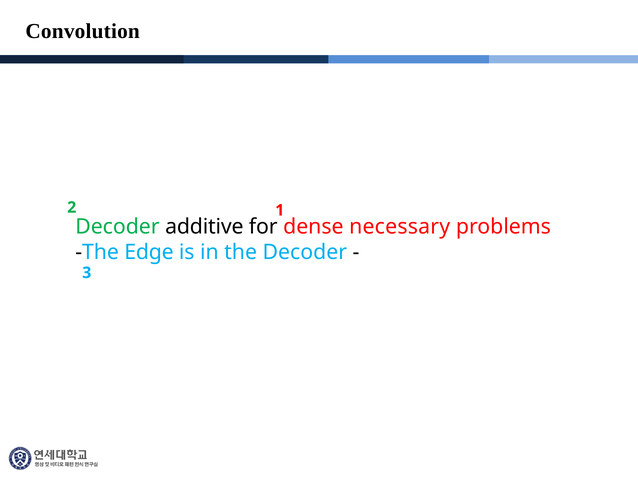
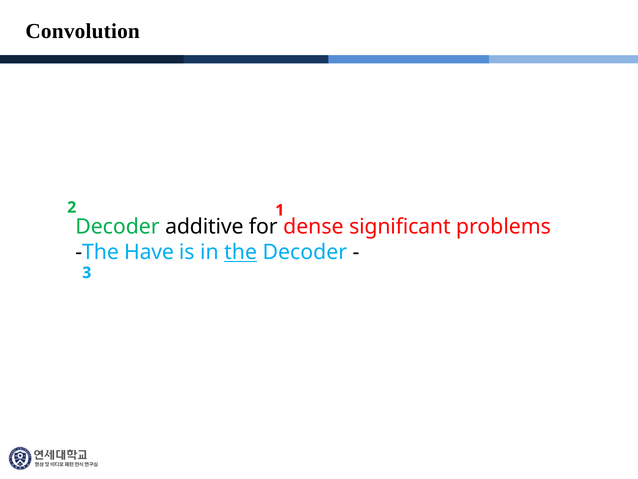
necessary: necessary -> significant
Edge: Edge -> Have
the at (241, 252) underline: none -> present
